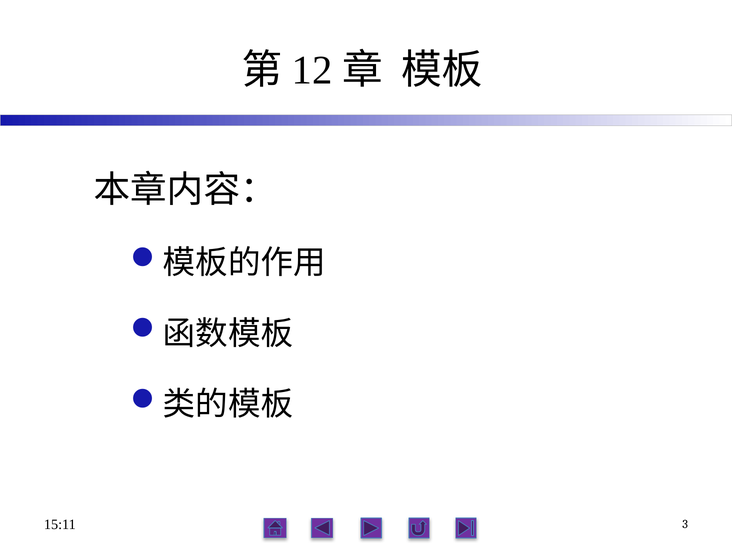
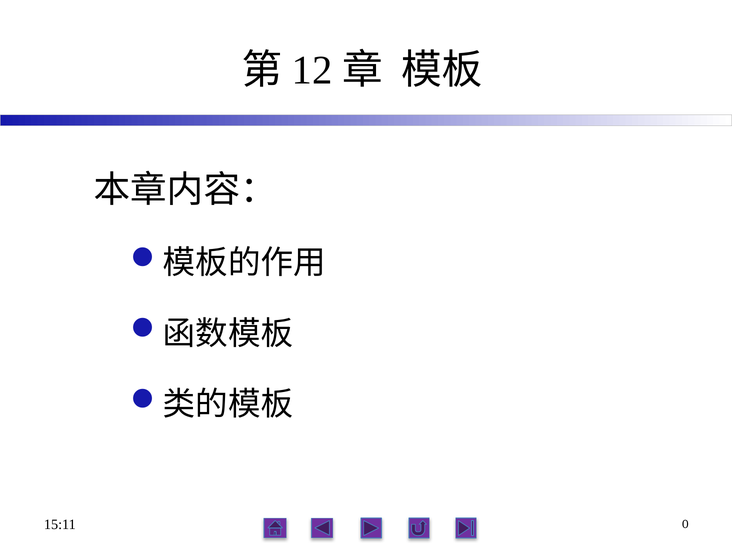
3: 3 -> 0
